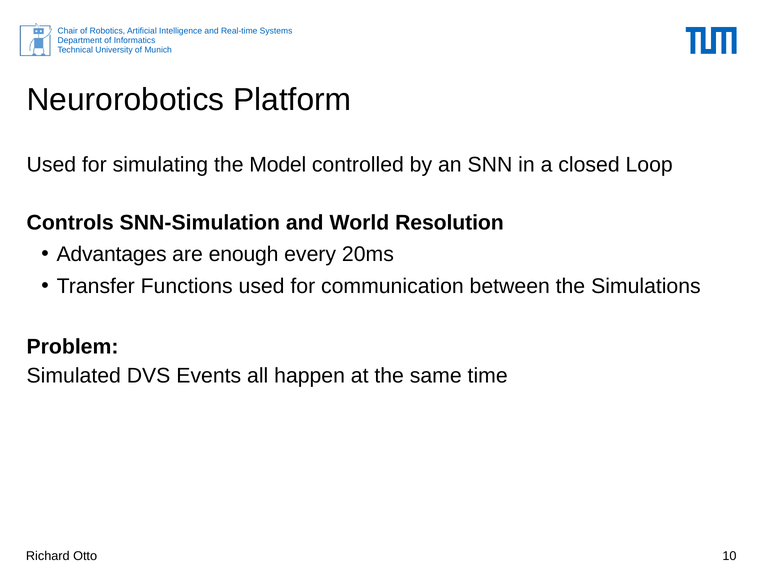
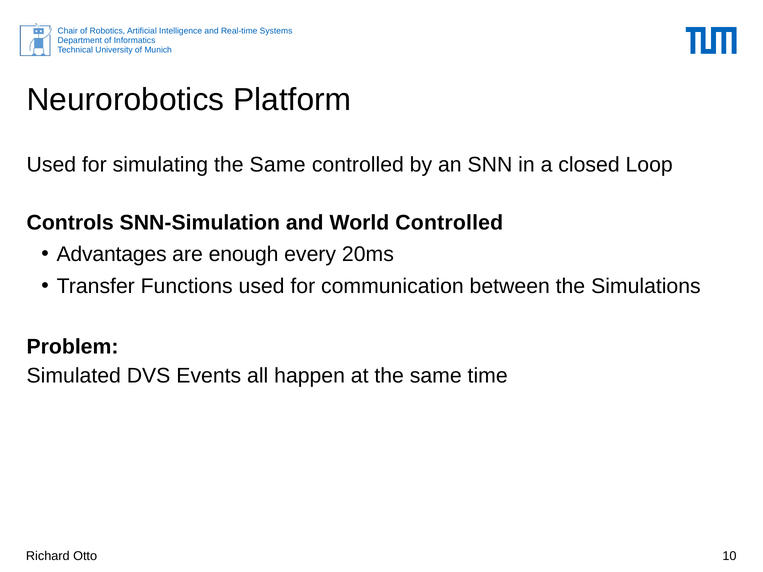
simulating the Model: Model -> Same
World Resolution: Resolution -> Controlled
